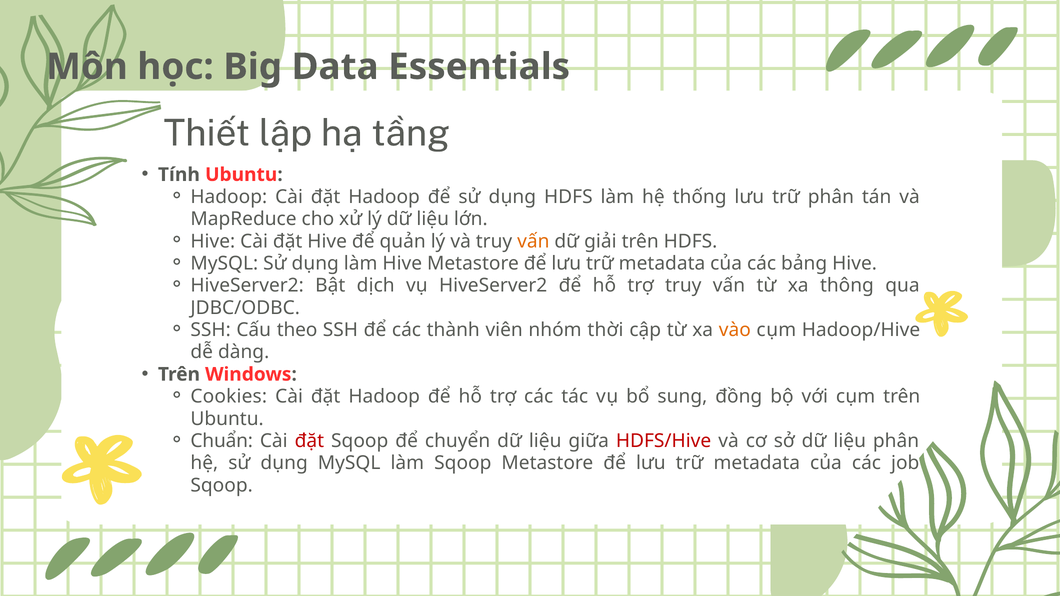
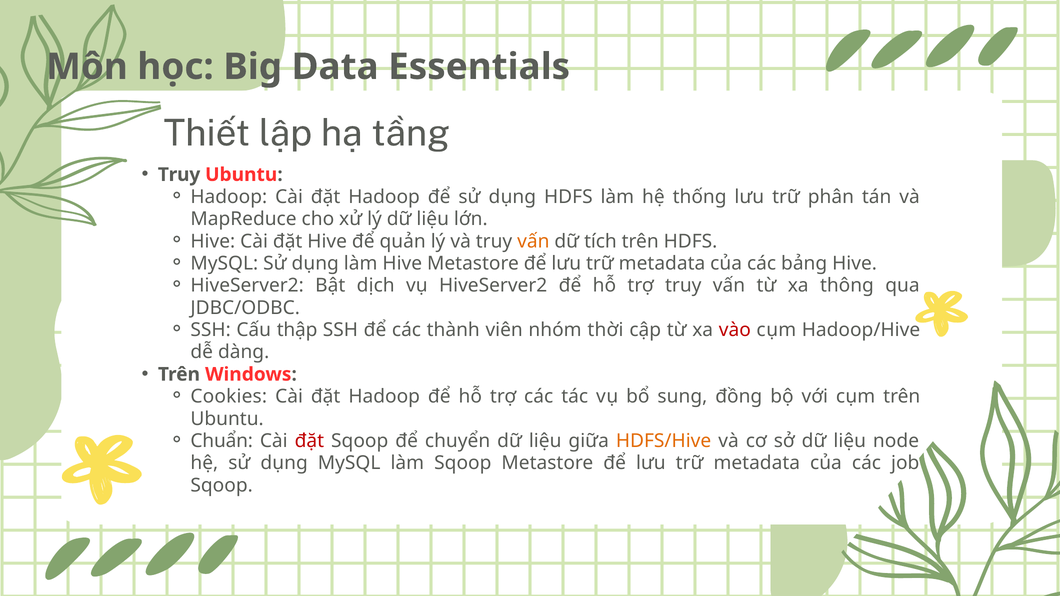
Tính at (179, 175): Tính -> Truy
giải: giải -> tích
theo: theo -> thập
vào colour: orange -> red
HDFS/Hive colour: red -> orange
liệu phân: phân -> node
